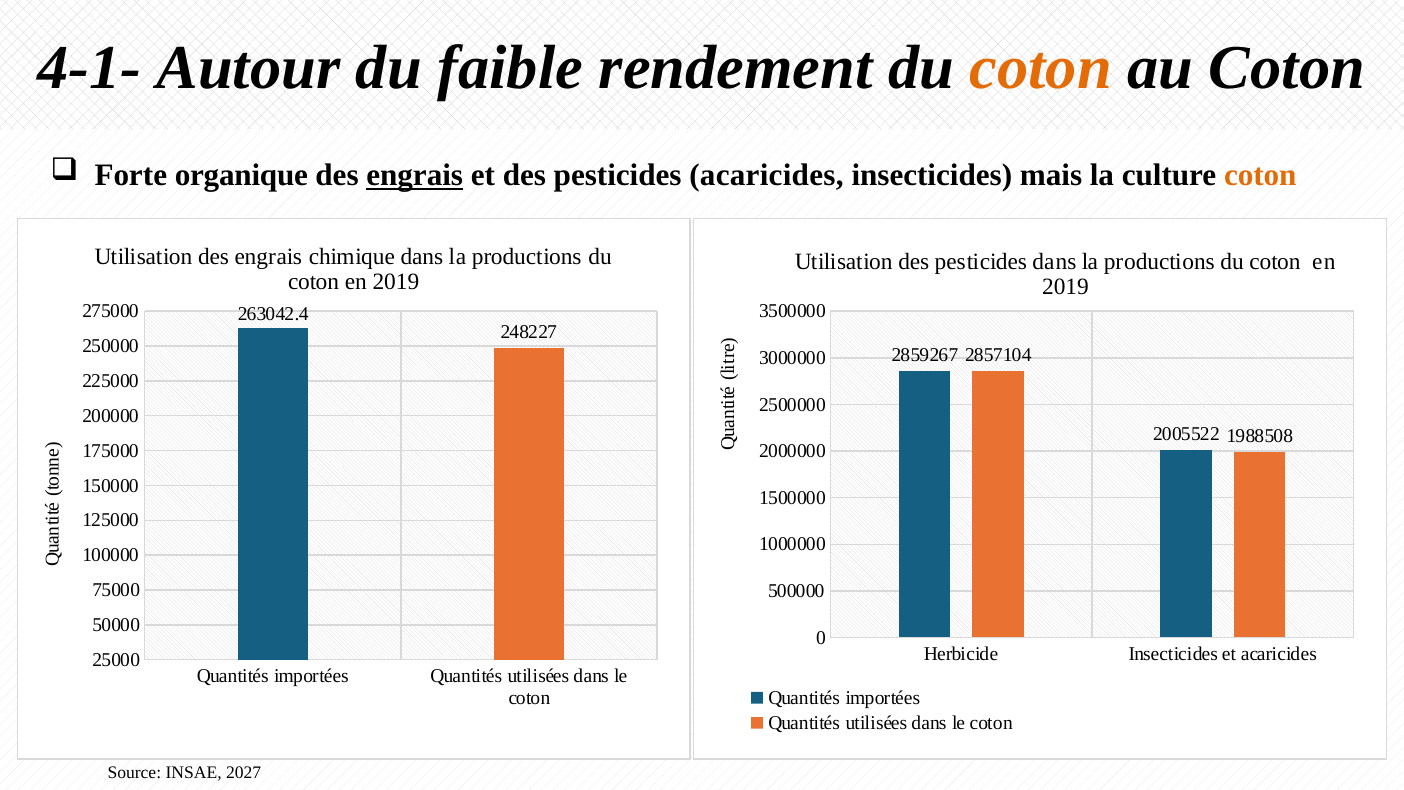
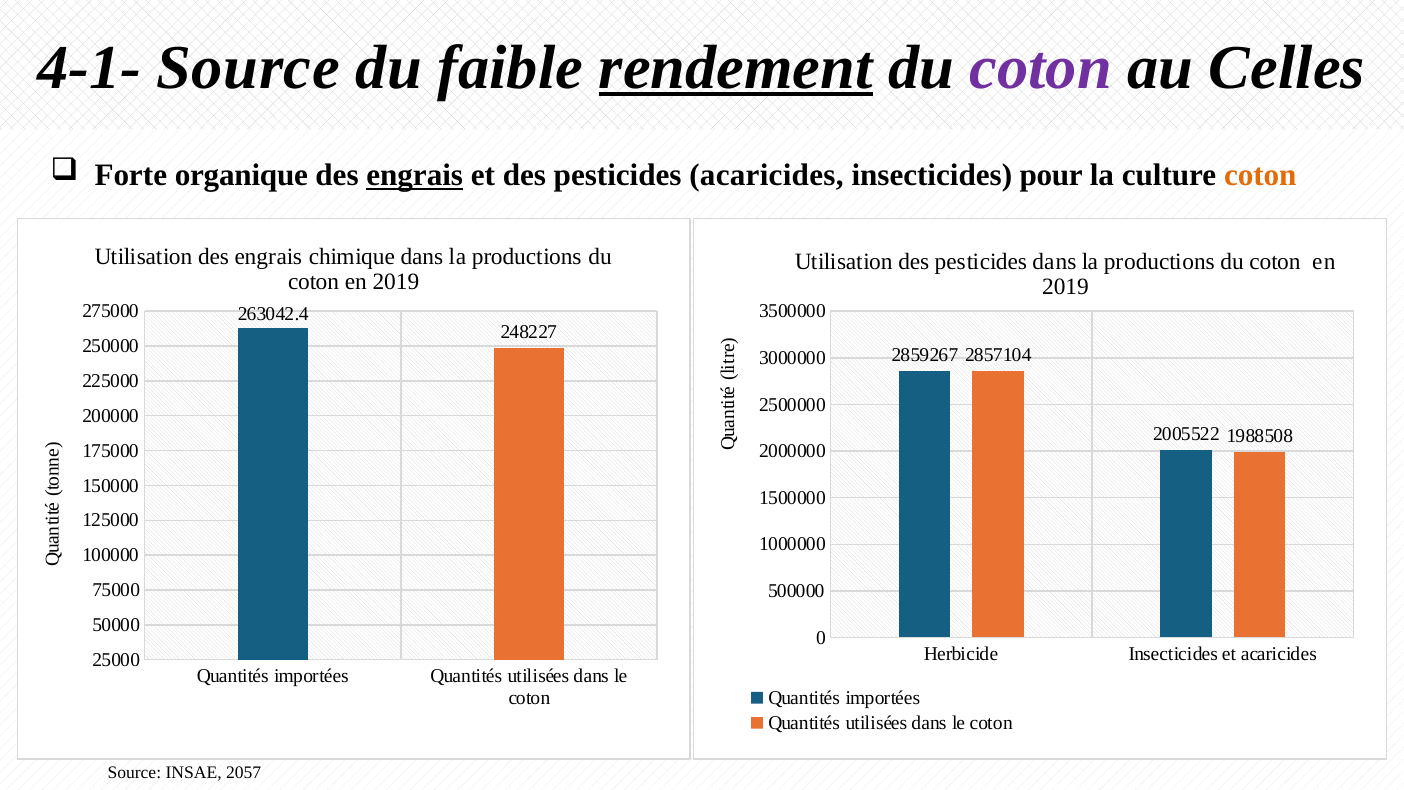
4-1- Autour: Autour -> Source
rendement underline: none -> present
coton at (1041, 67) colour: orange -> purple
au Coton: Coton -> Celles
mais: mais -> pour
2027: 2027 -> 2057
